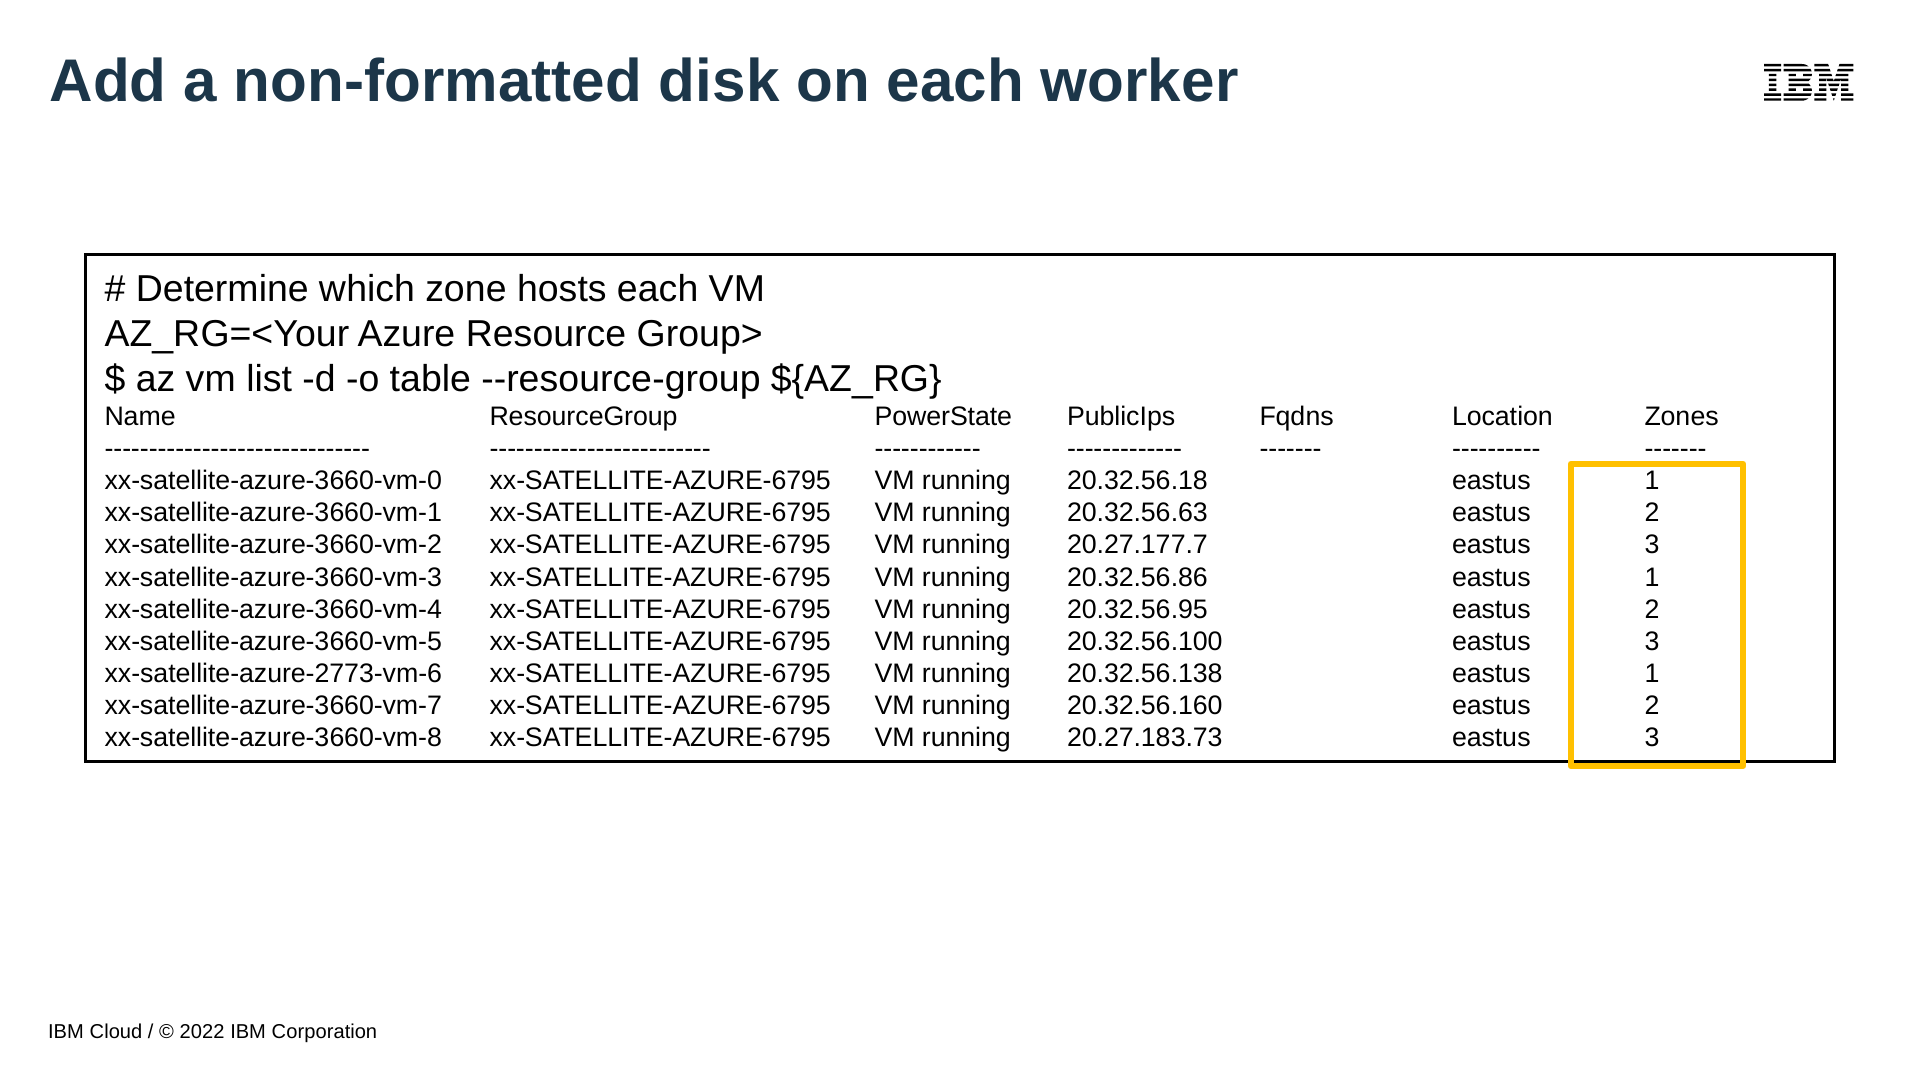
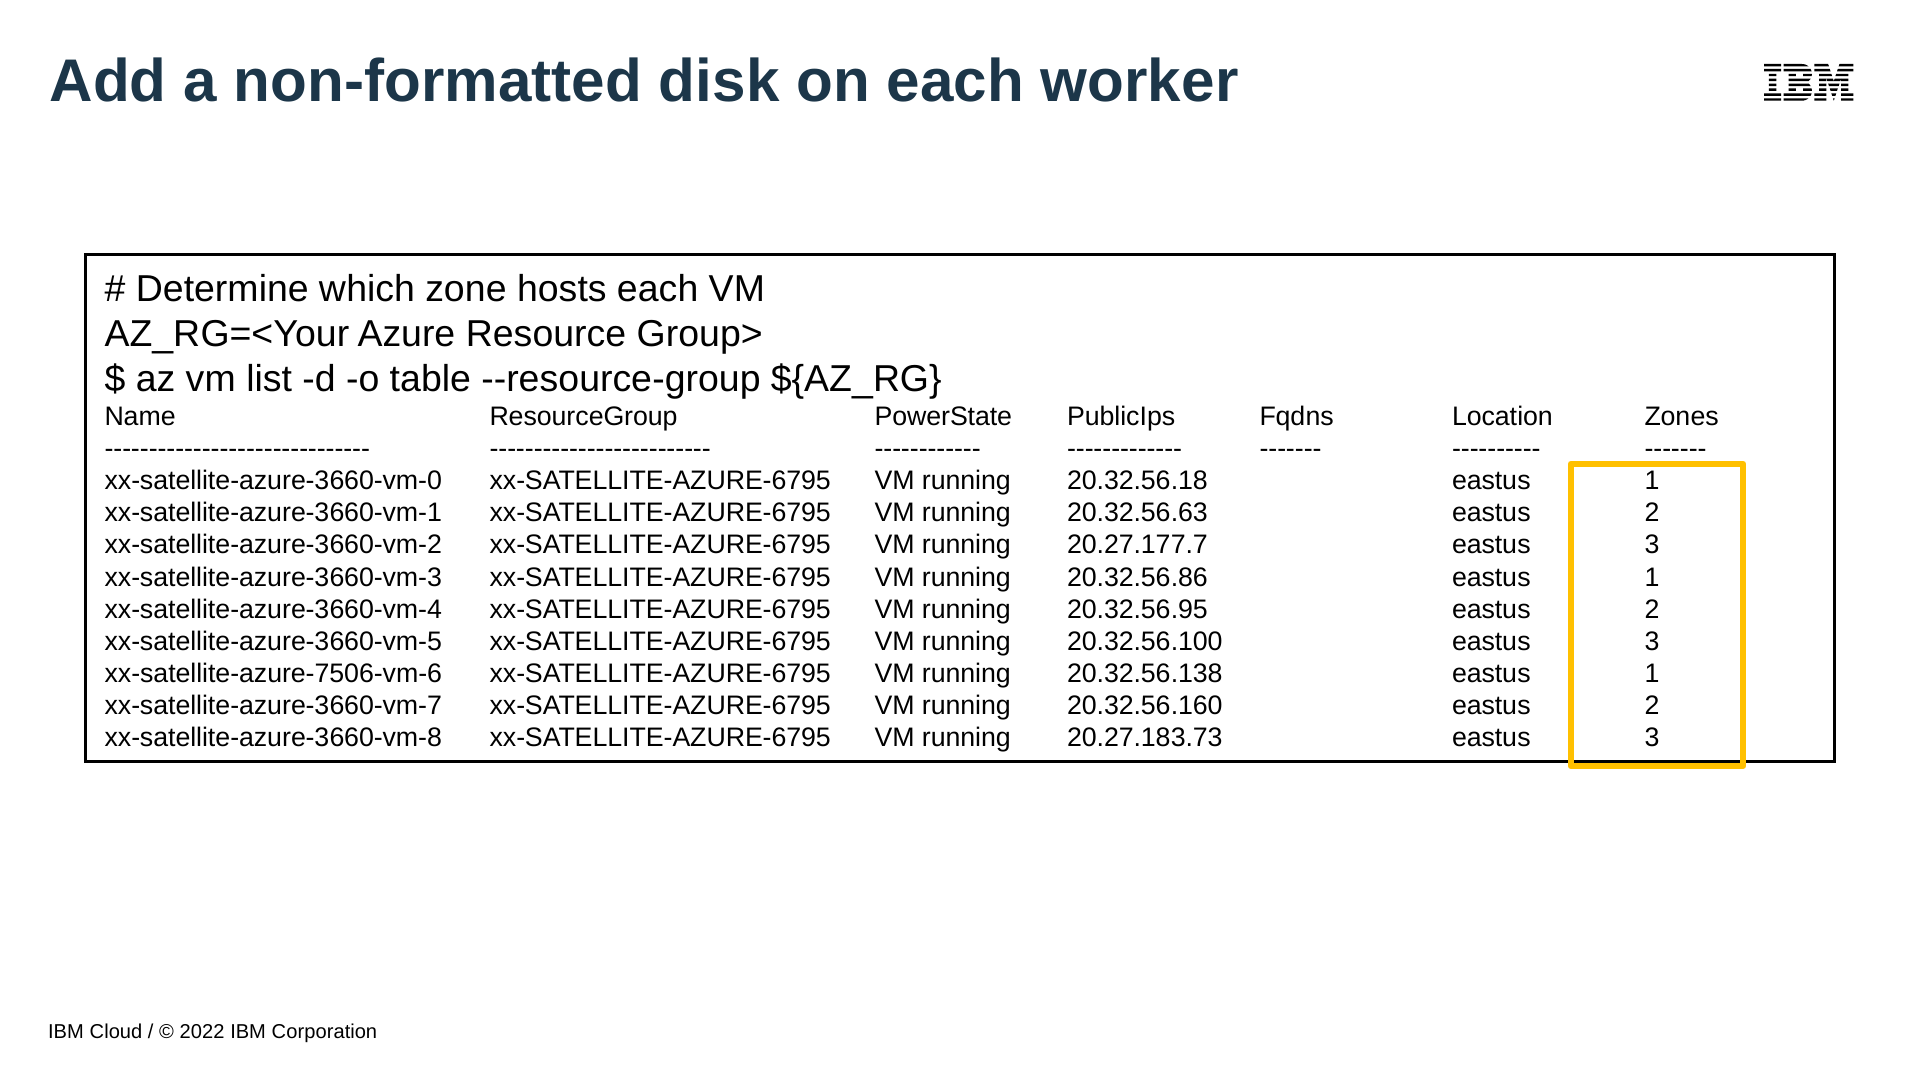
xx-satellite-azure-2773-vm-6: xx-satellite-azure-2773-vm-6 -> xx-satellite-azure-7506-vm-6
